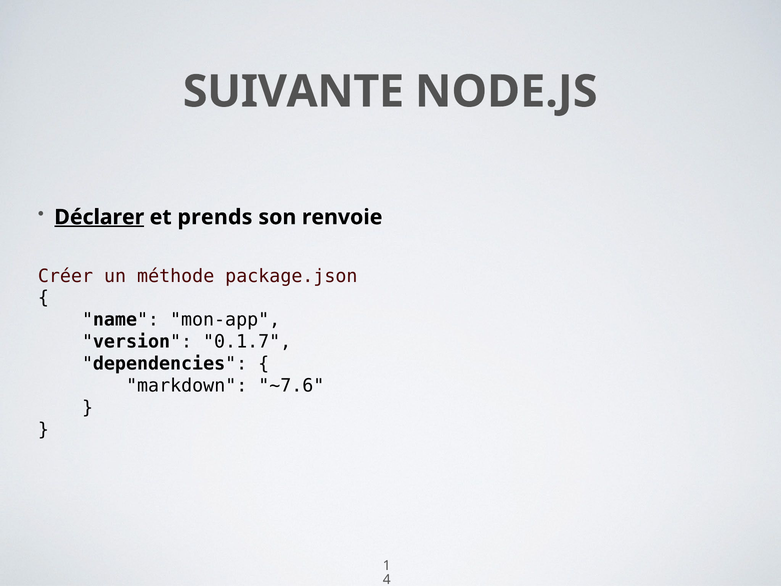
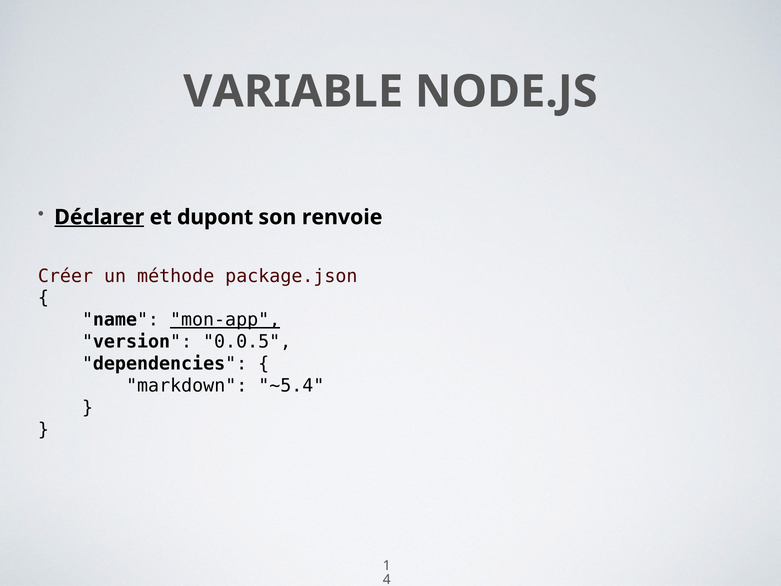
SUIVANTE: SUIVANTE -> VARIABLE
prends: prends -> dupont
mon-app underline: none -> present
0.1.7: 0.1.7 -> 0.0.5
~7.6: ~7.6 -> ~5.4
